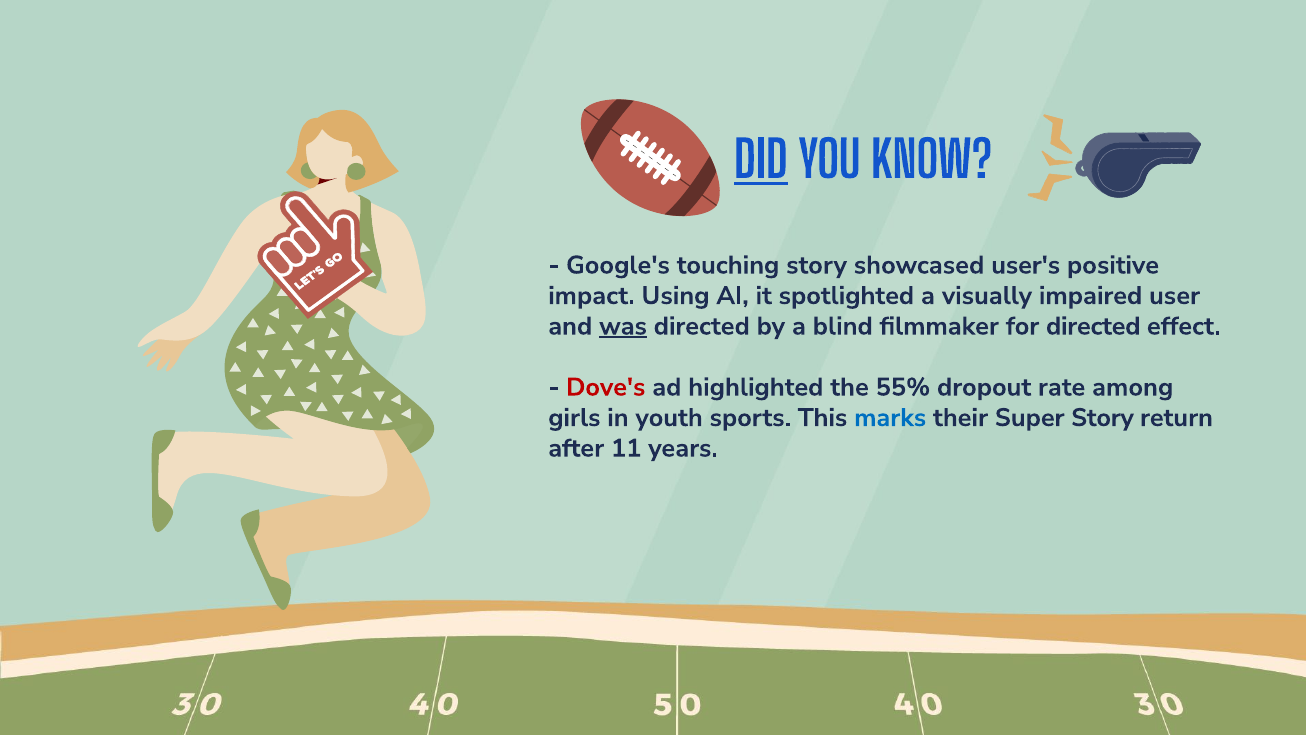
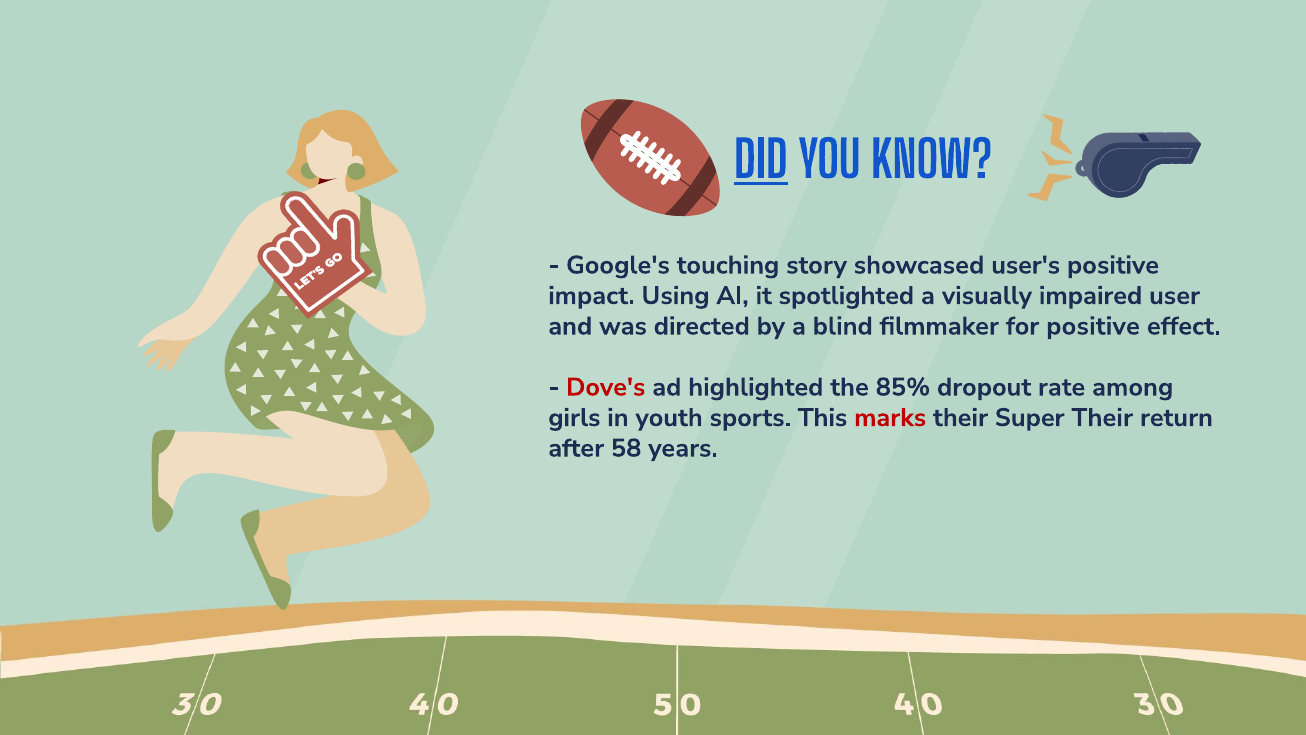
was underline: present -> none
for directed: directed -> positive
55%: 55% -> 85%
marks colour: blue -> red
Super Story: Story -> Their
11: 11 -> 58
